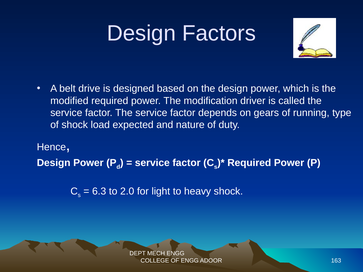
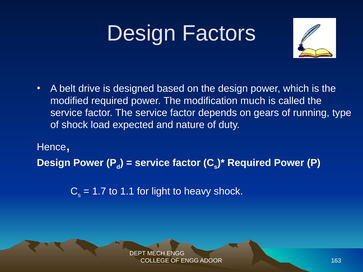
driver: driver -> much
6.3: 6.3 -> 1.7
2.0: 2.0 -> 1.1
